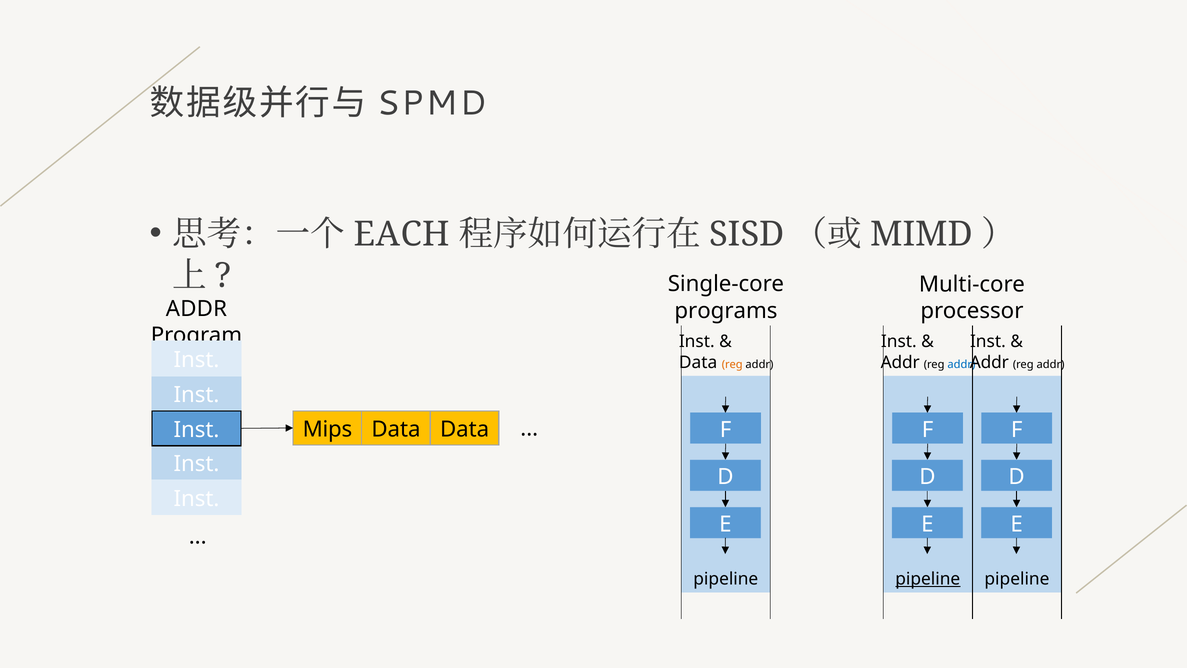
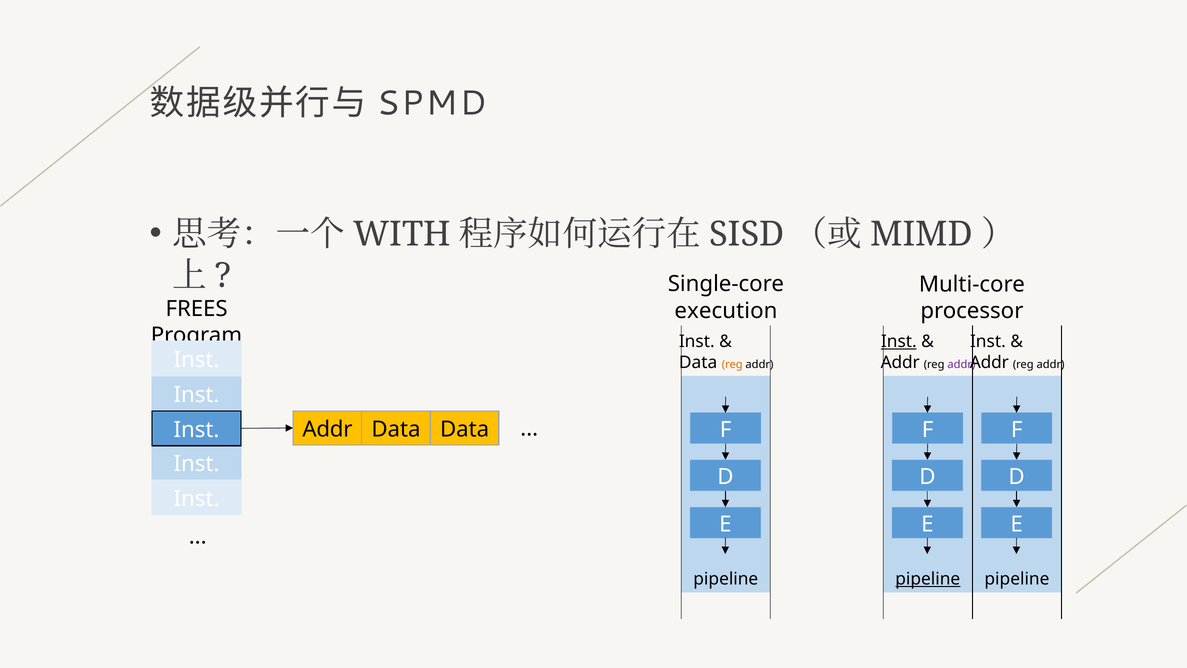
EACH: EACH -> WITH
ADDR at (196, 309): ADDR -> FREES
programs: programs -> execution
Inst at (899, 341) underline: none -> present
addr at (961, 364) colour: blue -> purple
Mips at (327, 429): Mips -> Addr
